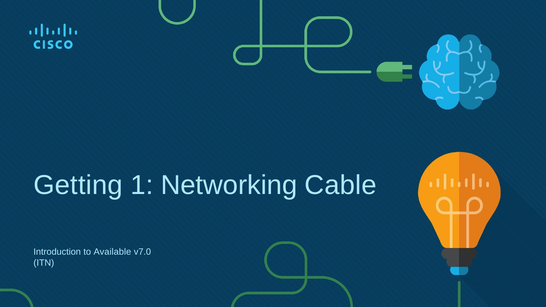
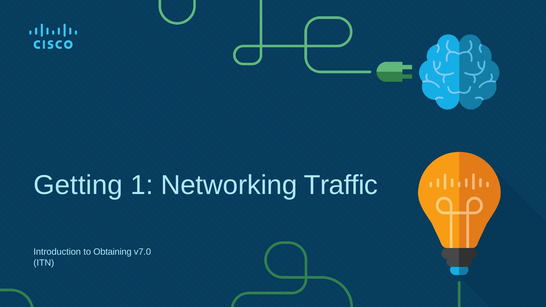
Cable: Cable -> Traffic
Available: Available -> Obtaining
